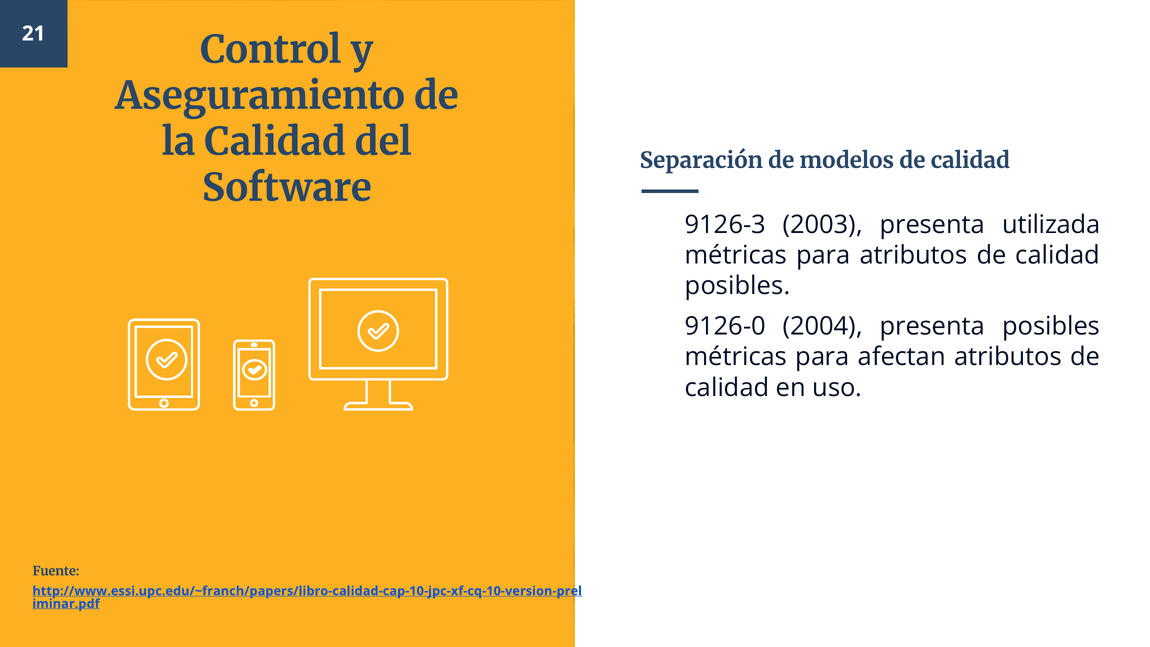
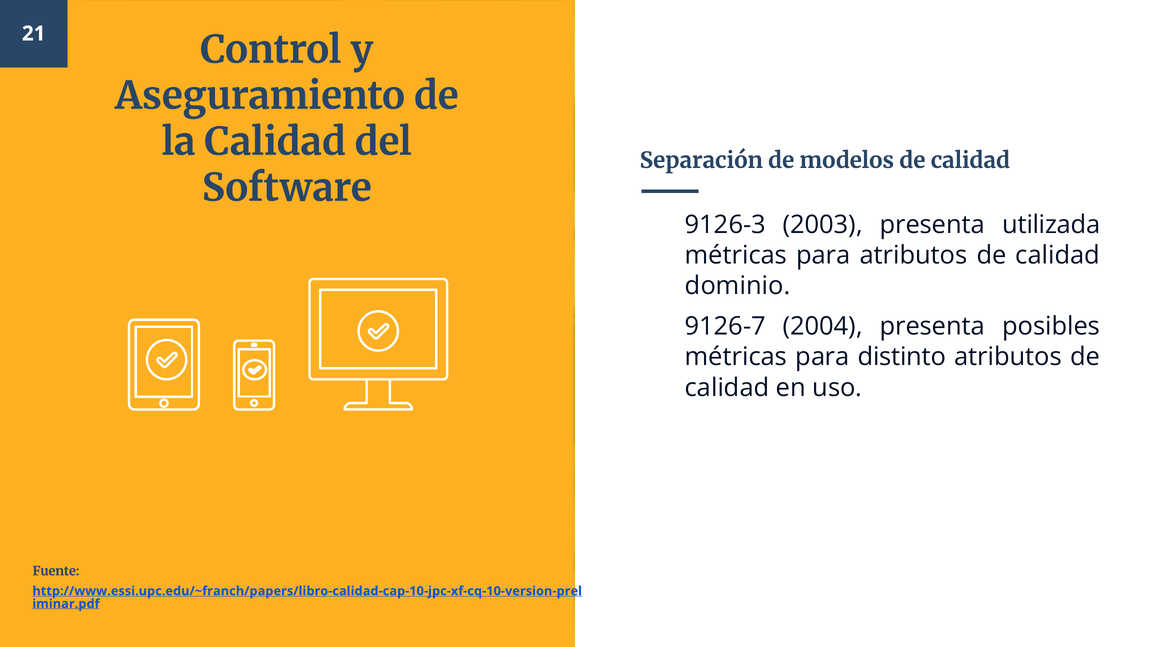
posibles at (738, 286): posibles -> dominio
9126-0: 9126-0 -> 9126-7
afectan: afectan -> distinto
